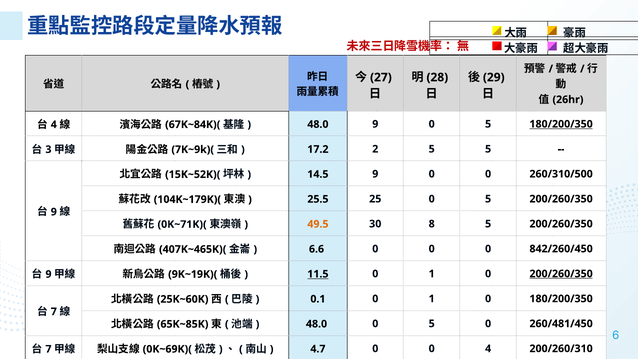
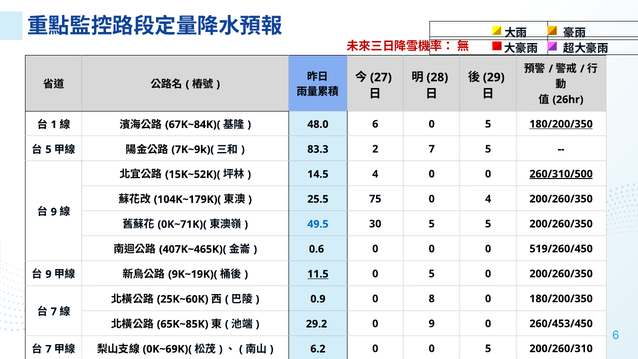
4 at (54, 125): 4 -> 1
48.0 9: 9 -> 6
3 at (48, 149): 3 -> 5
17.2: 17.2 -> 83.3
2 5: 5 -> 7
14.5 9: 9 -> 4
260/310/500 underline: none -> present
25: 25 -> 75
5 at (488, 199): 5 -> 4
49.5 colour: orange -> blue
30 8: 8 -> 5
6.6: 6.6 -> 0.6
842/260/450: 842/260/450 -> 519/260/450
1 at (432, 274): 1 -> 5
200/260/350 at (561, 274) underline: present -> none
0.1: 0.1 -> 0.9
1 at (432, 299): 1 -> 8
48.0 at (317, 324): 48.0 -> 29.2
5 at (432, 324): 5 -> 9
260/481/450: 260/481/450 -> 260/453/450
4.7: 4.7 -> 6.2
0 0 4: 4 -> 5
